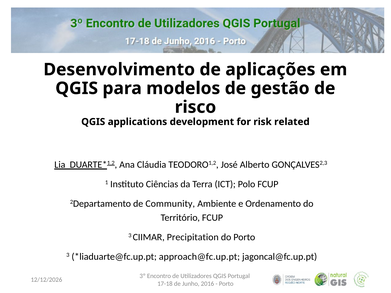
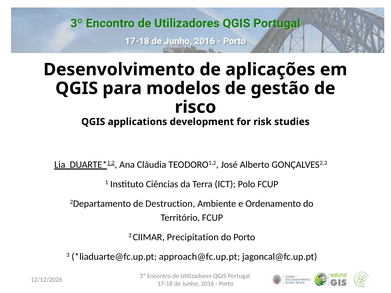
related: related -> studies
Community: Community -> Destruction
